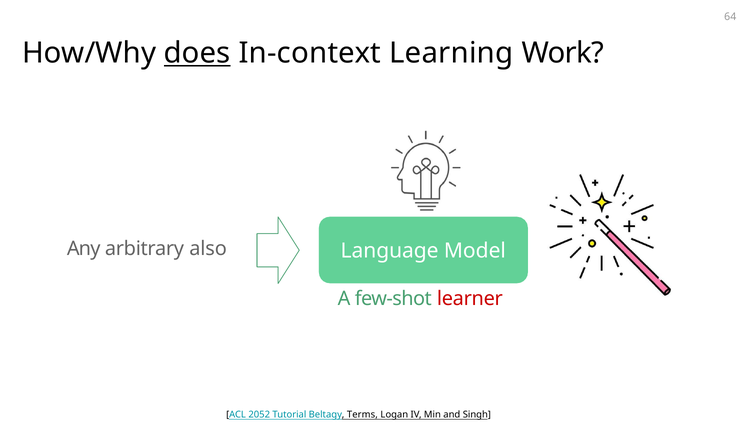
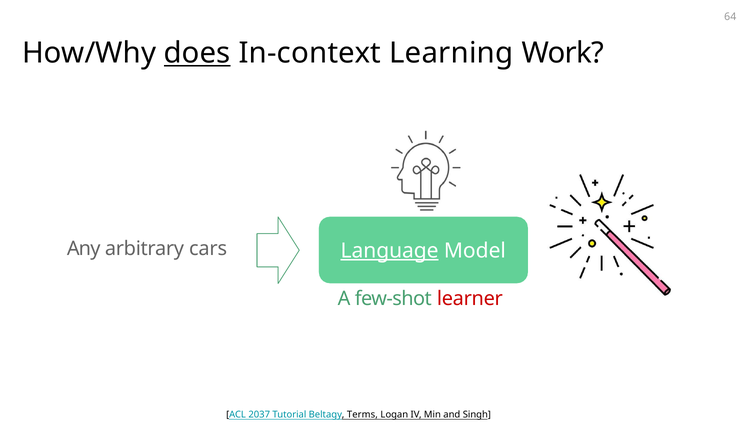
also: also -> cars
Language underline: none -> present
2052: 2052 -> 2037
